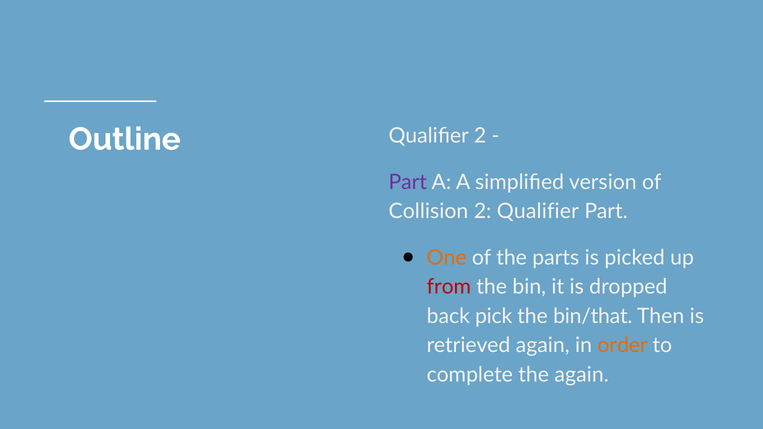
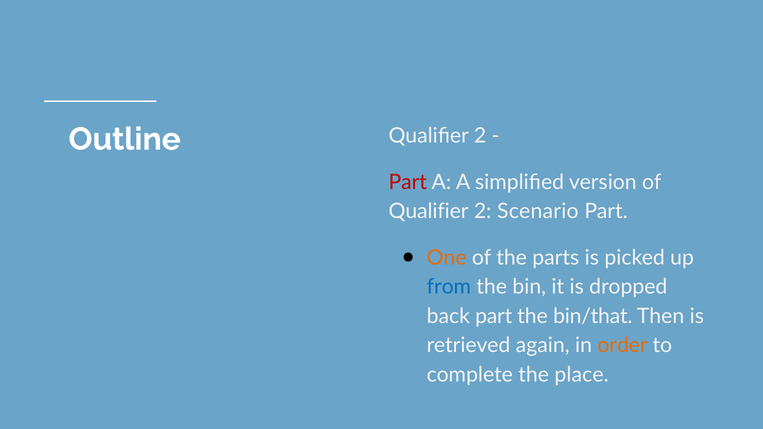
Part at (408, 182) colour: purple -> red
Collision at (428, 211): Collision -> Qualifier
2 Qualifier: Qualifier -> Scenario
from colour: red -> blue
back pick: pick -> part
the again: again -> place
